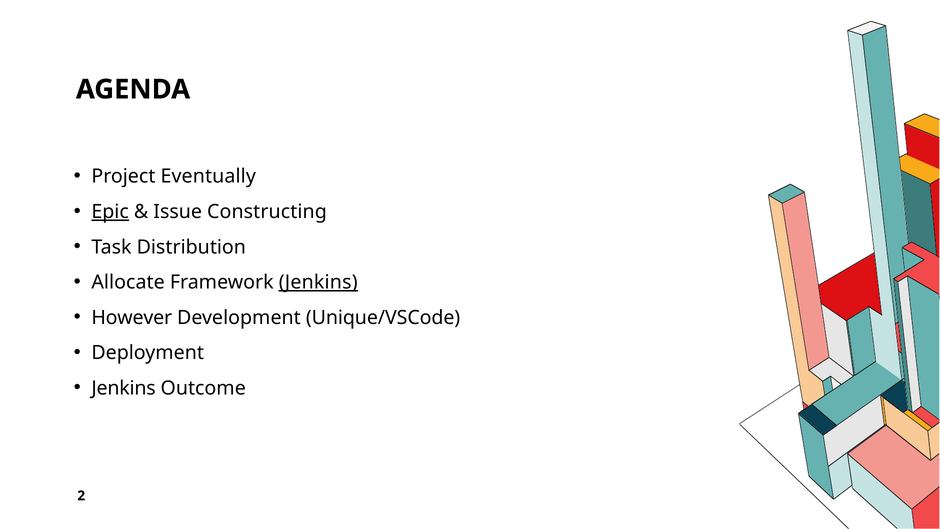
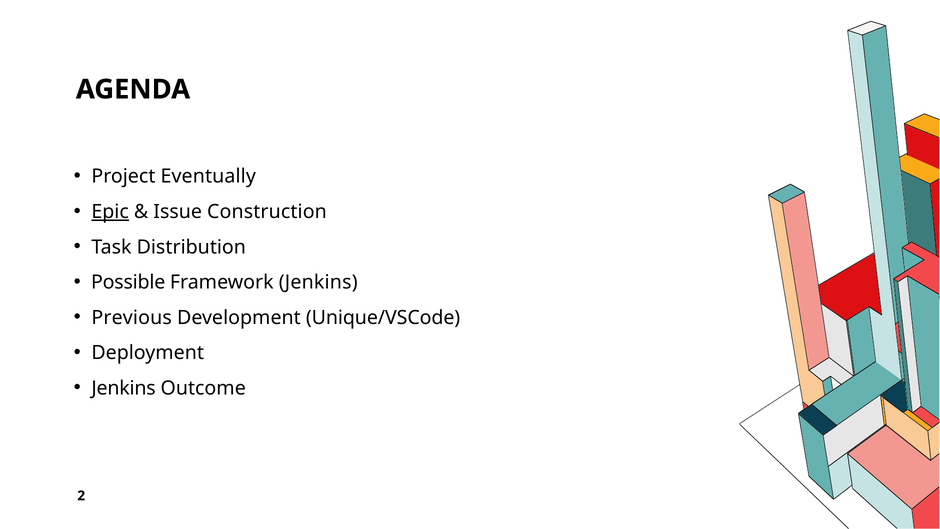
Constructing: Constructing -> Construction
Allocate: Allocate -> Possible
Jenkins at (318, 282) underline: present -> none
However: However -> Previous
